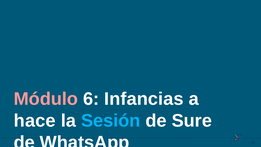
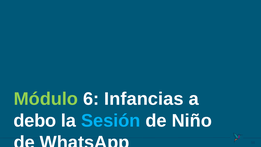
Módulo colour: pink -> light green
hace: hace -> debo
Sure: Sure -> Niño
